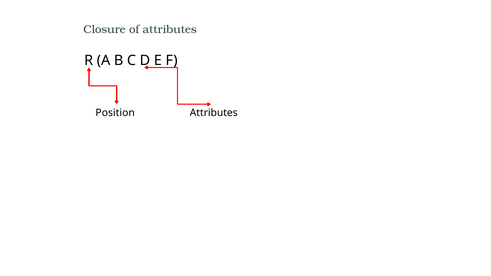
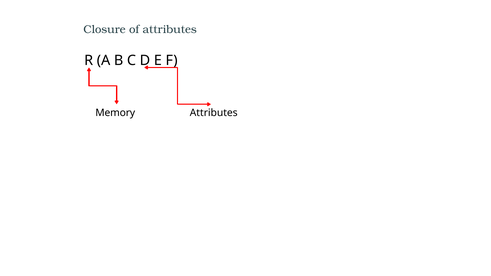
Position: Position -> Memory
